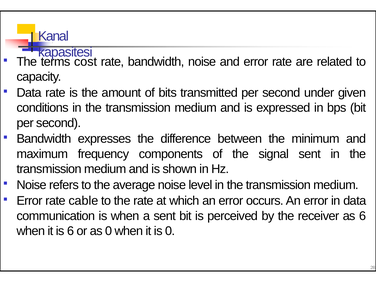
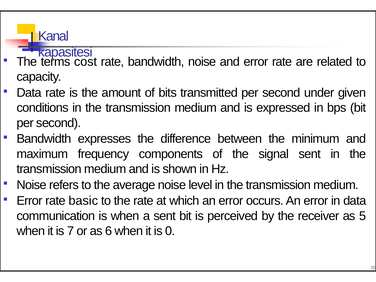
cable: cable -> basic
as 6: 6 -> 5
is 6: 6 -> 7
as 0: 0 -> 6
